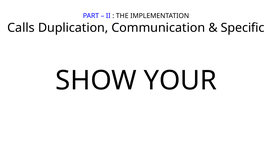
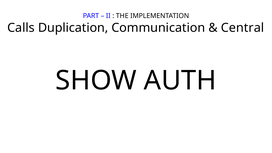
Specific: Specific -> Central
YOUR: YOUR -> AUTH
